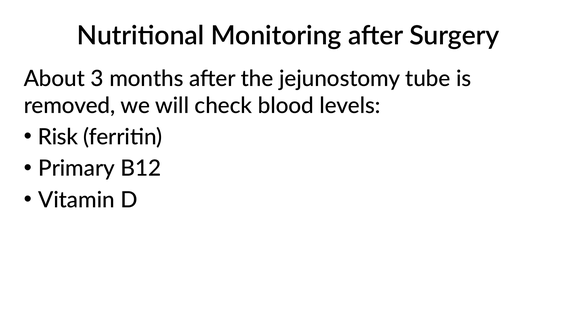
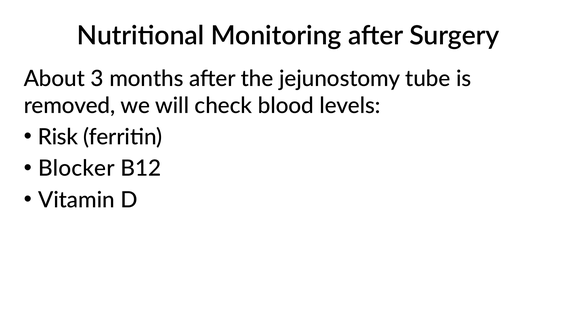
Primary: Primary -> Blocker
